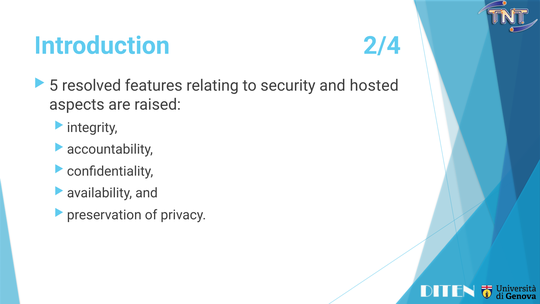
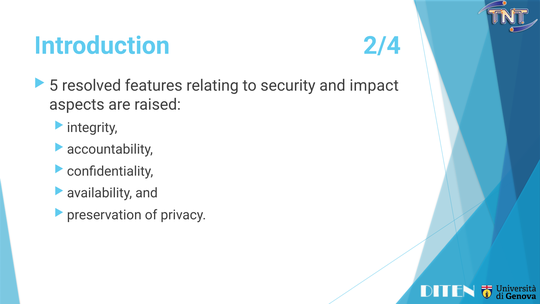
hosted: hosted -> impact
